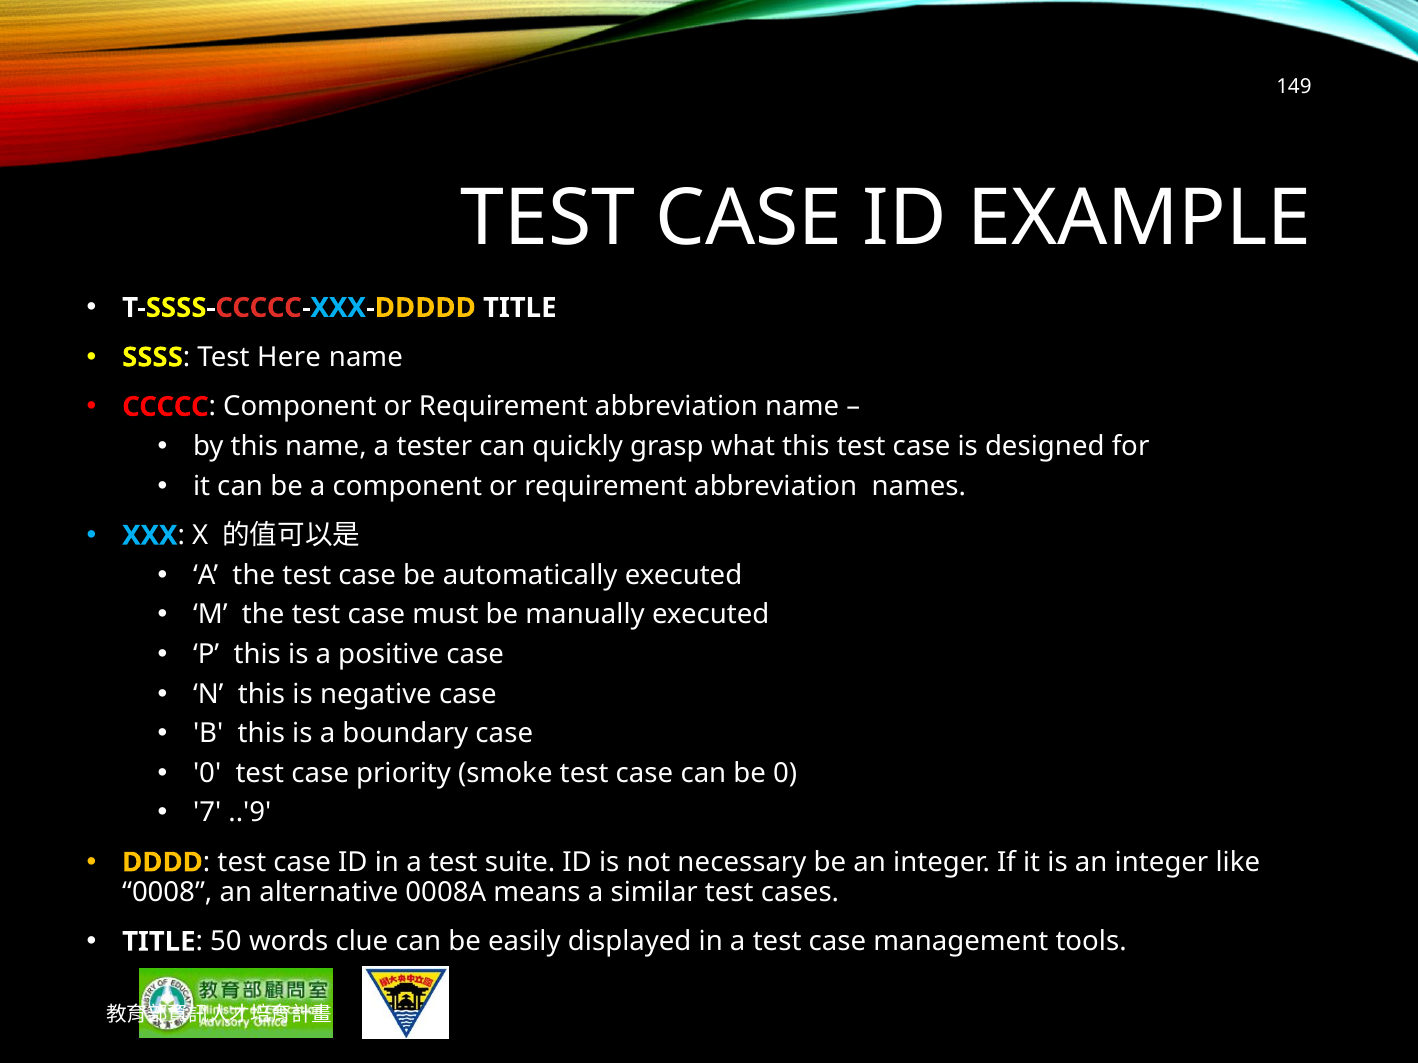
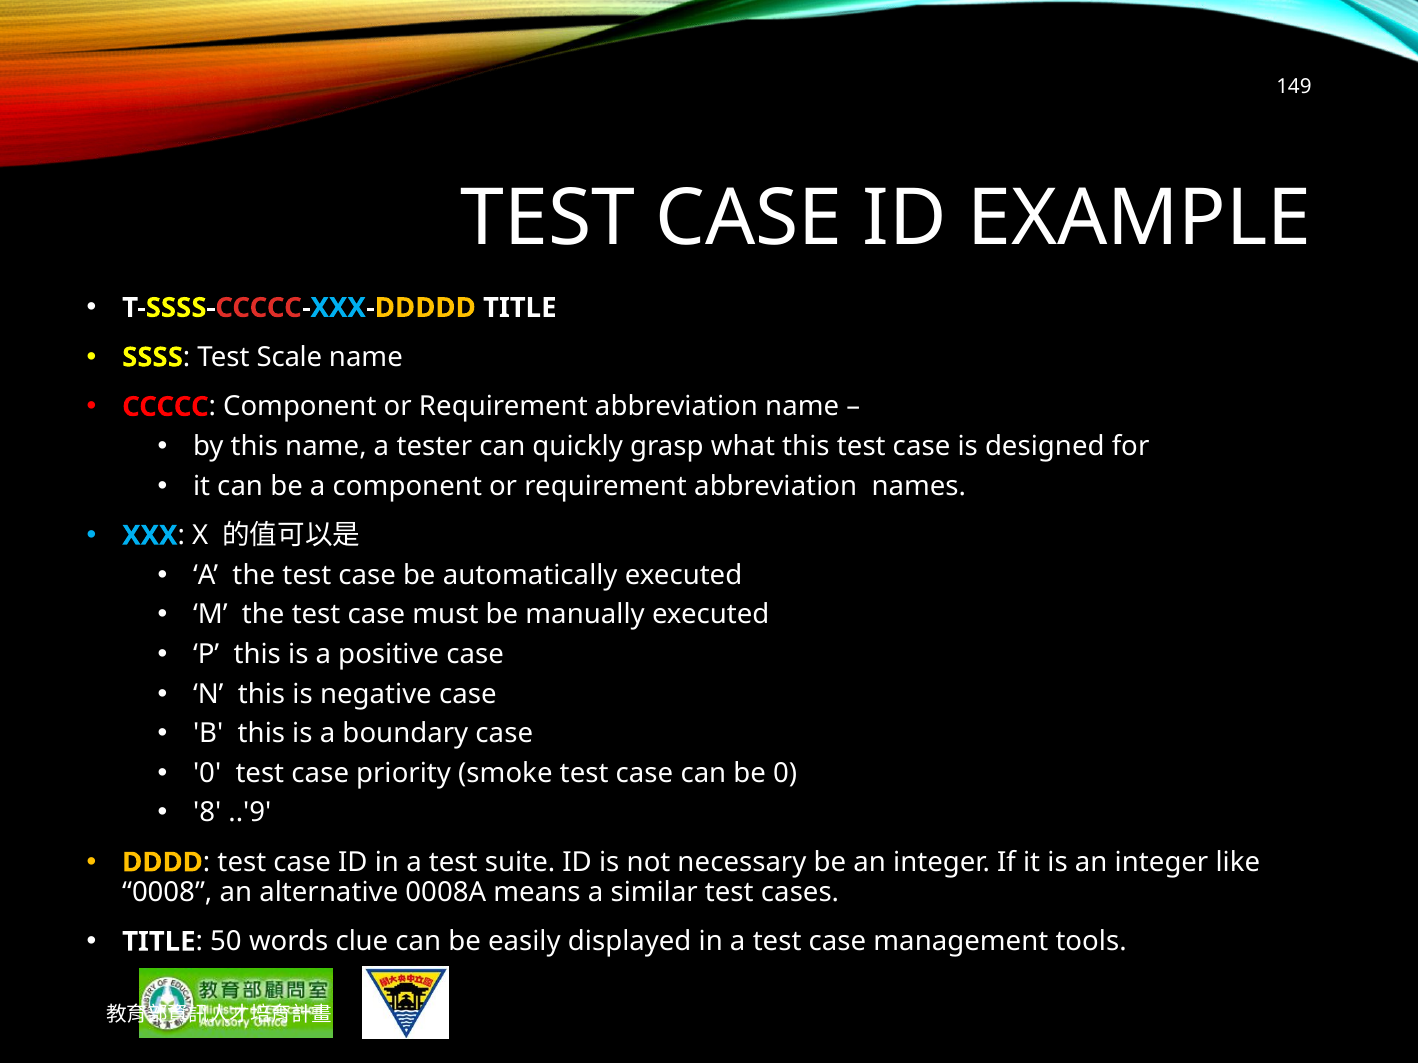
Here: Here -> Scale
7: 7 -> 8
